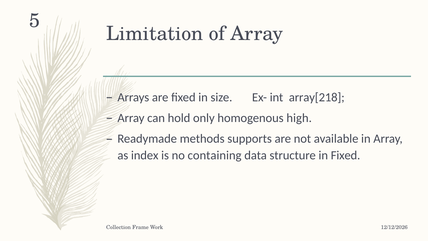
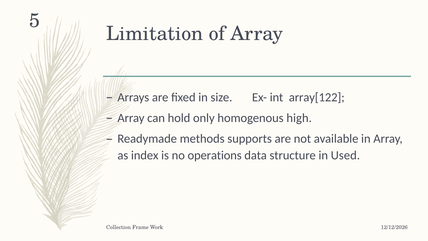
array[218: array[218 -> array[122
containing: containing -> operations
in Fixed: Fixed -> Used
